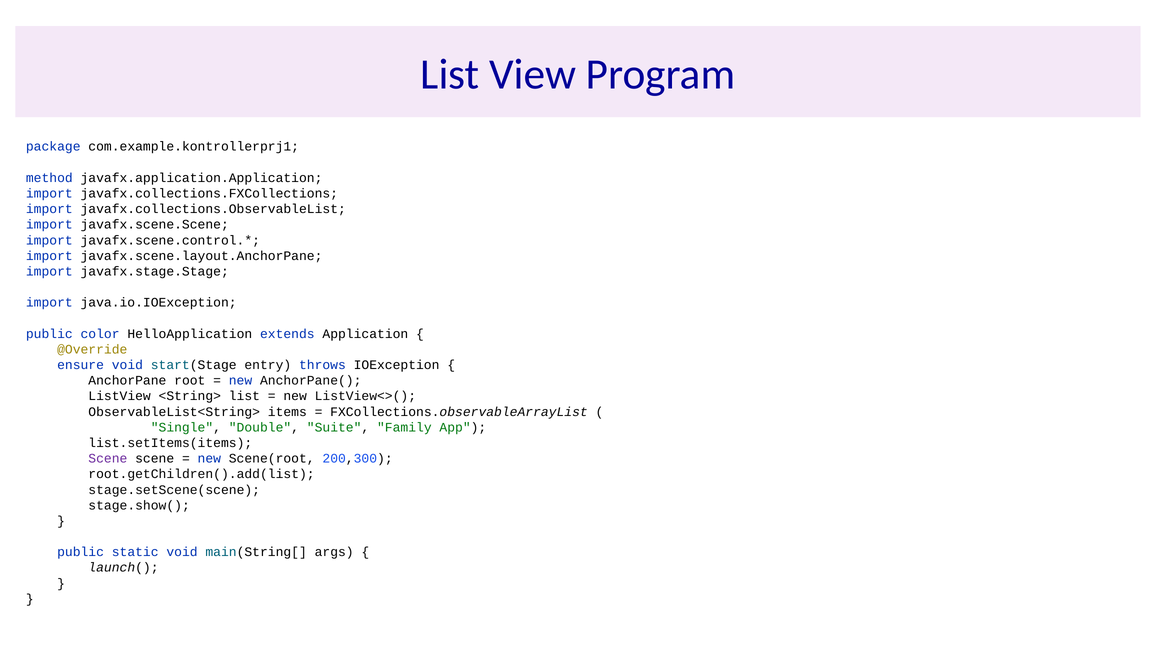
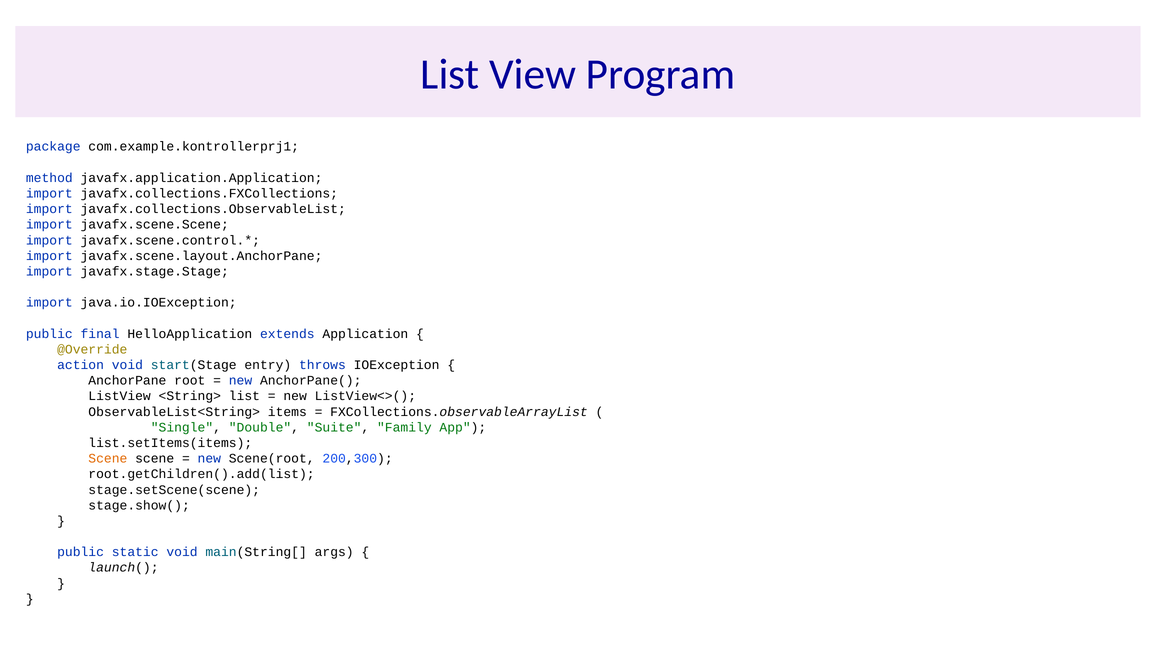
color: color -> final
ensure: ensure -> action
Scene at (108, 459) colour: purple -> orange
